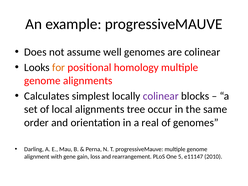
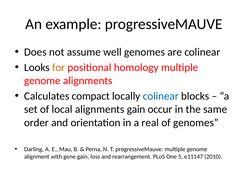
simplest: simplest -> compact
colinear at (161, 96) colour: purple -> blue
alignments tree: tree -> gain
